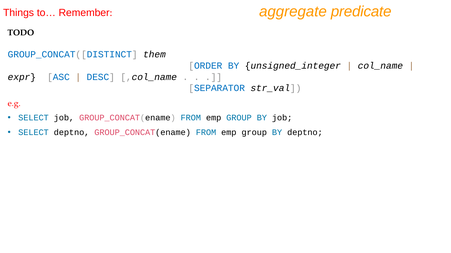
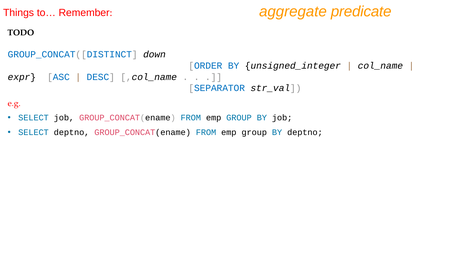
them: them -> down
